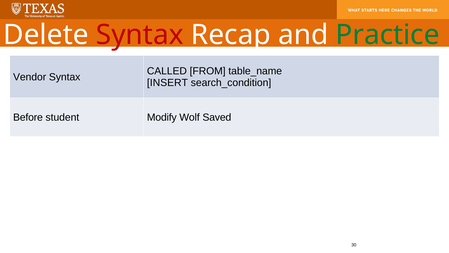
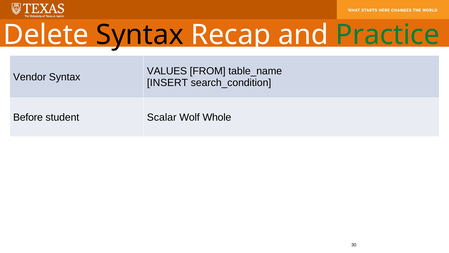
Syntax at (140, 35) colour: red -> black
CALLED: CALLED -> VALUES
Modify: Modify -> Scalar
Saved: Saved -> Whole
